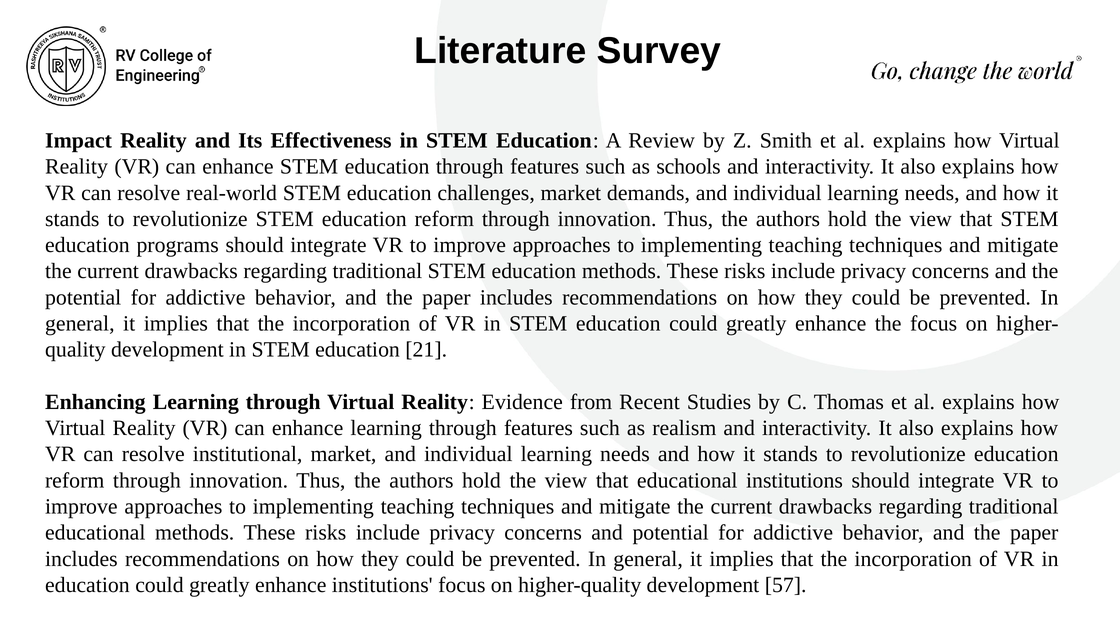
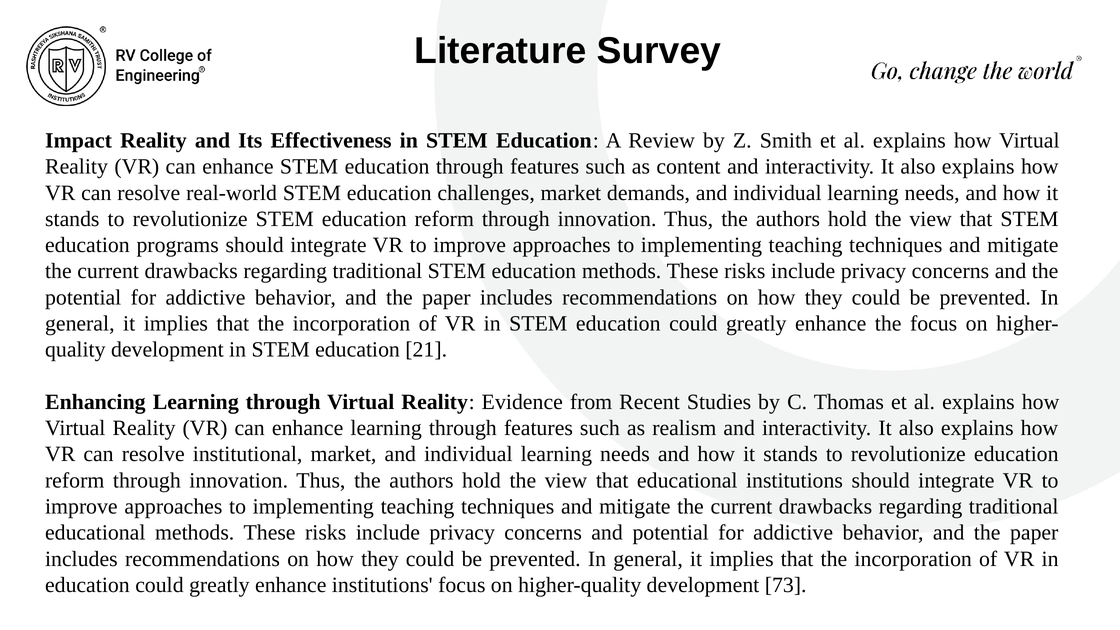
schools: schools -> content
57: 57 -> 73
